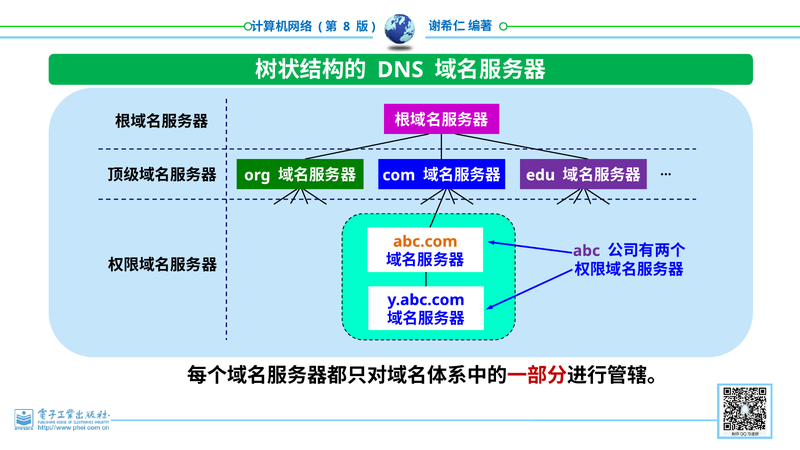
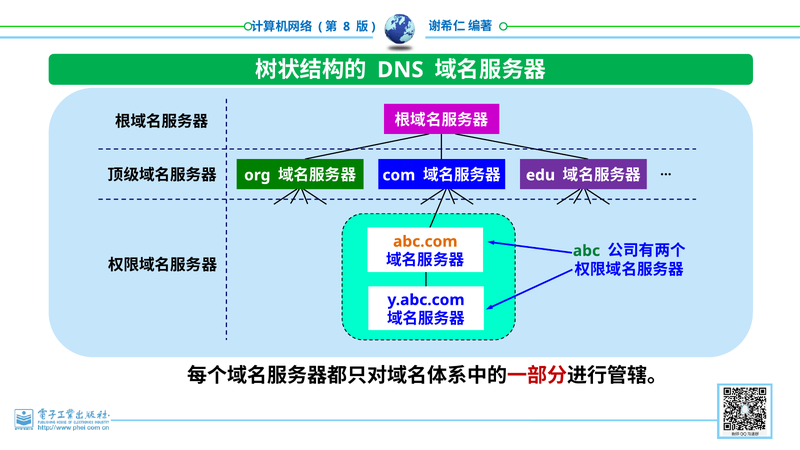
abc colour: purple -> green
